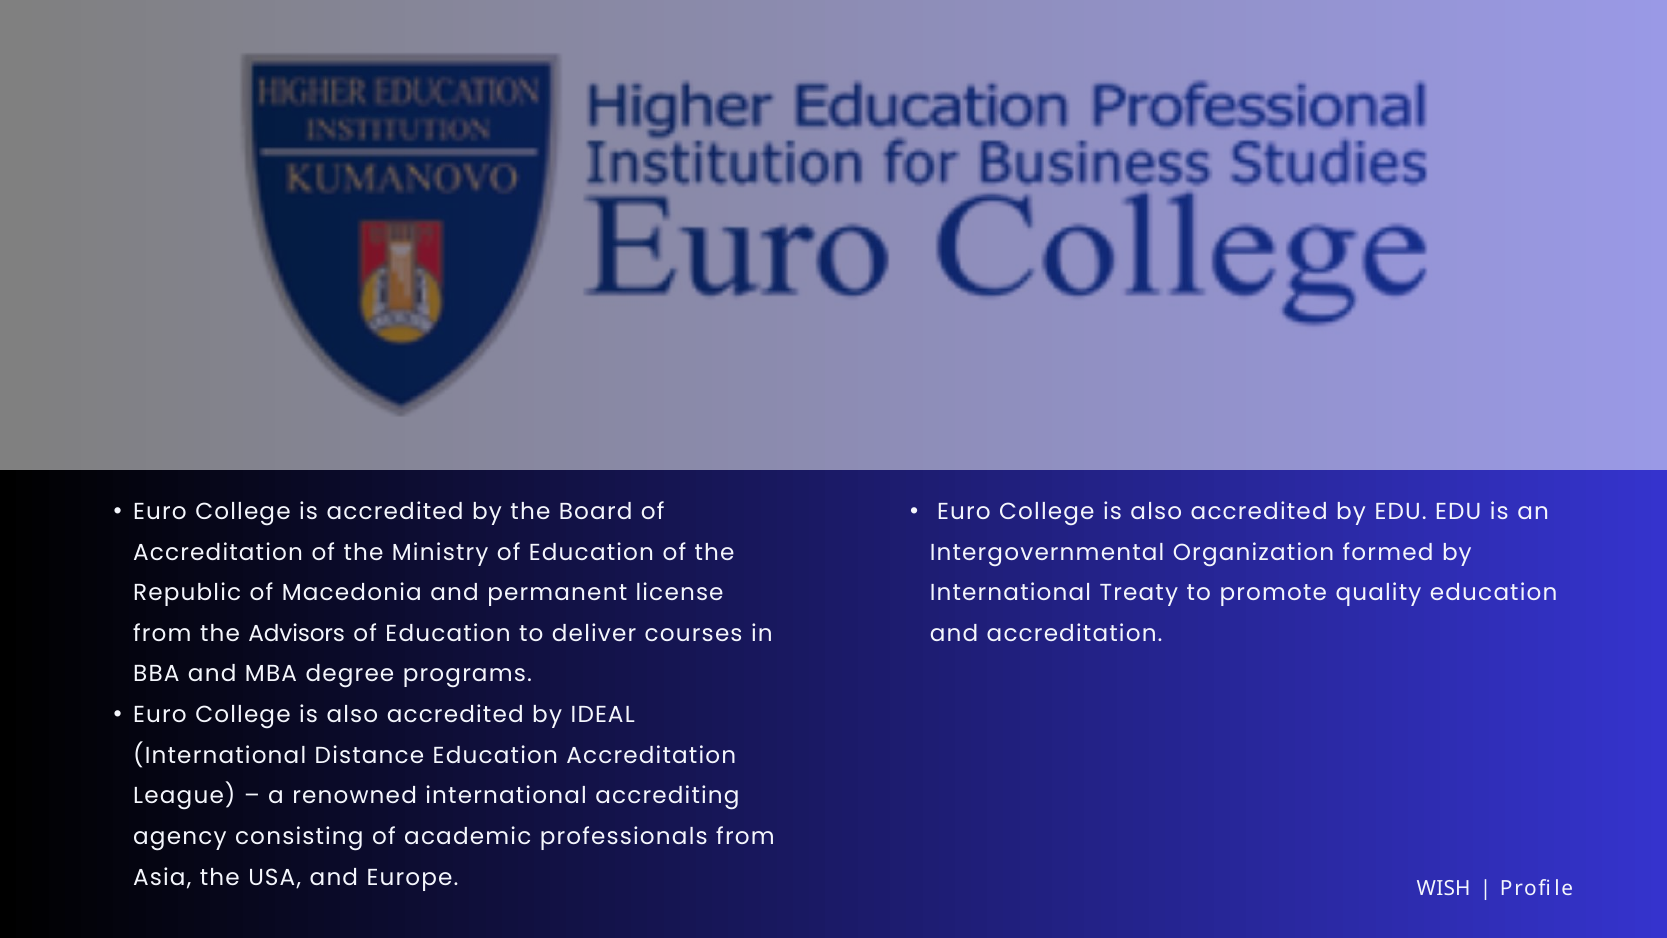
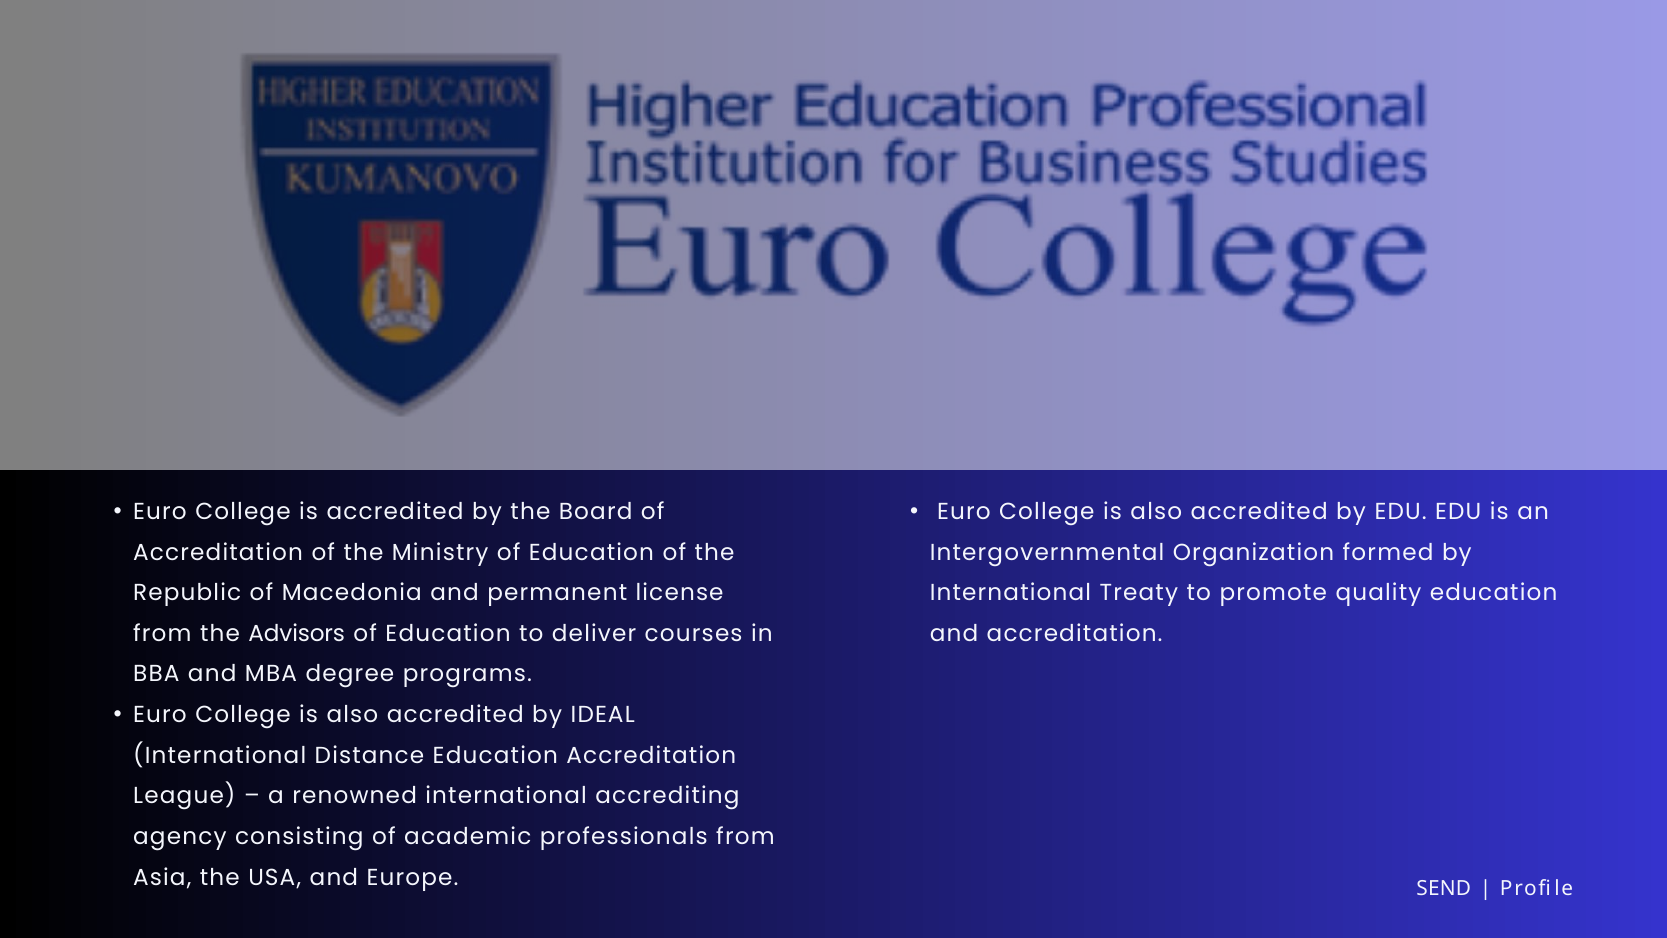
WISH: WISH -> SEND
